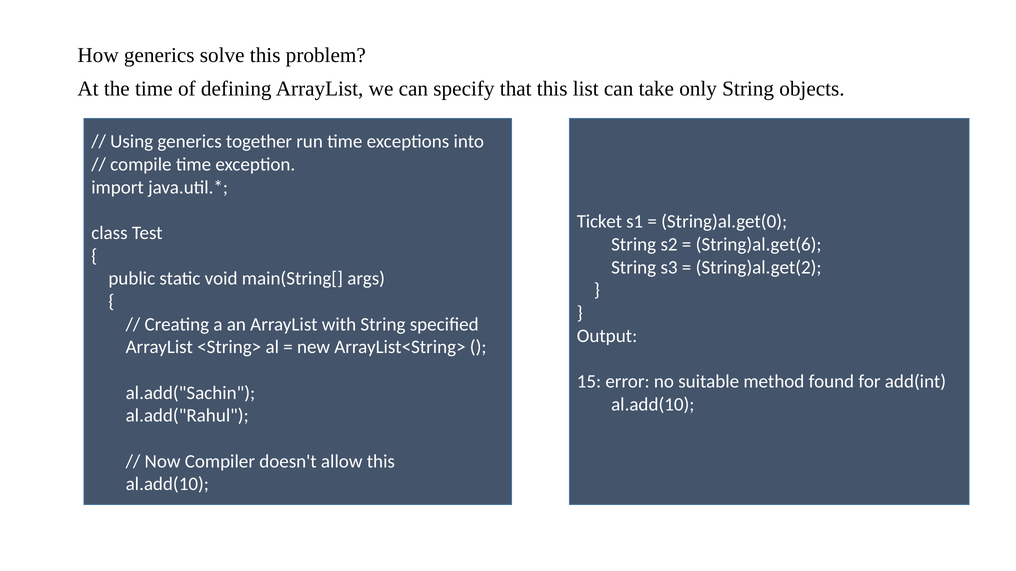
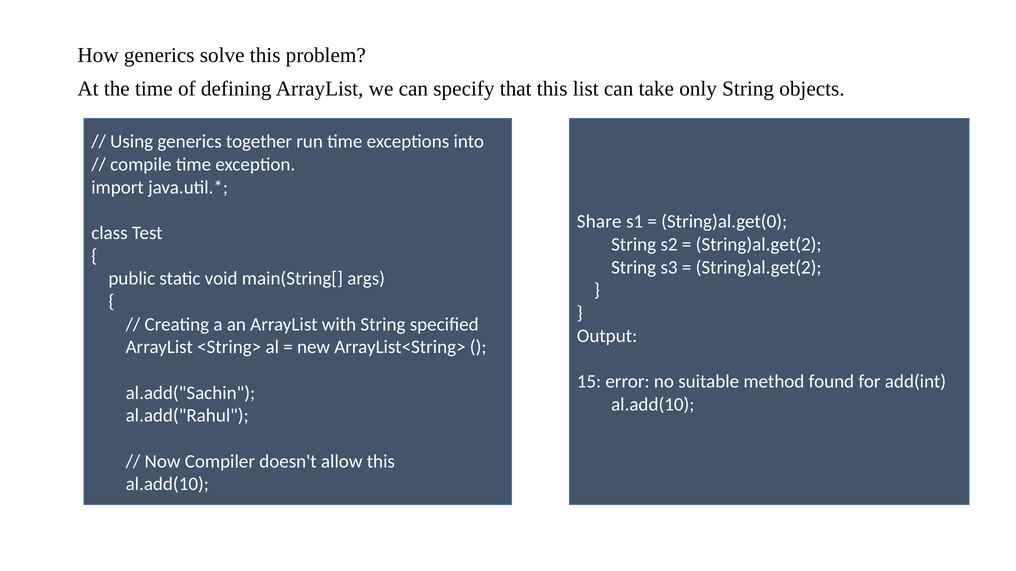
Ticket: Ticket -> Share
String)al.get(6 at (759, 245): String)al.get(6 -> String)al.get(2
